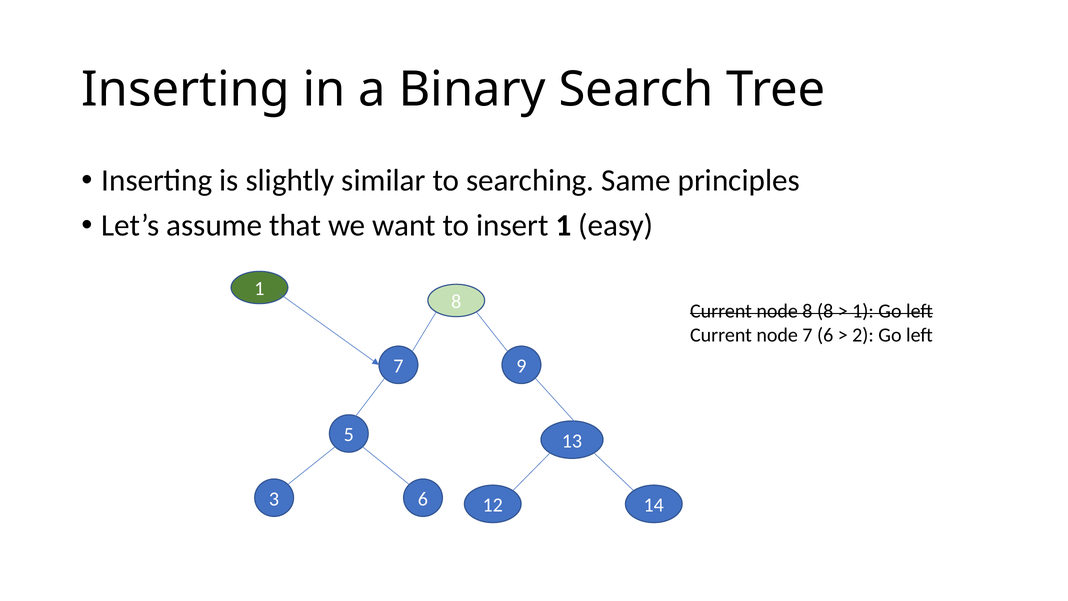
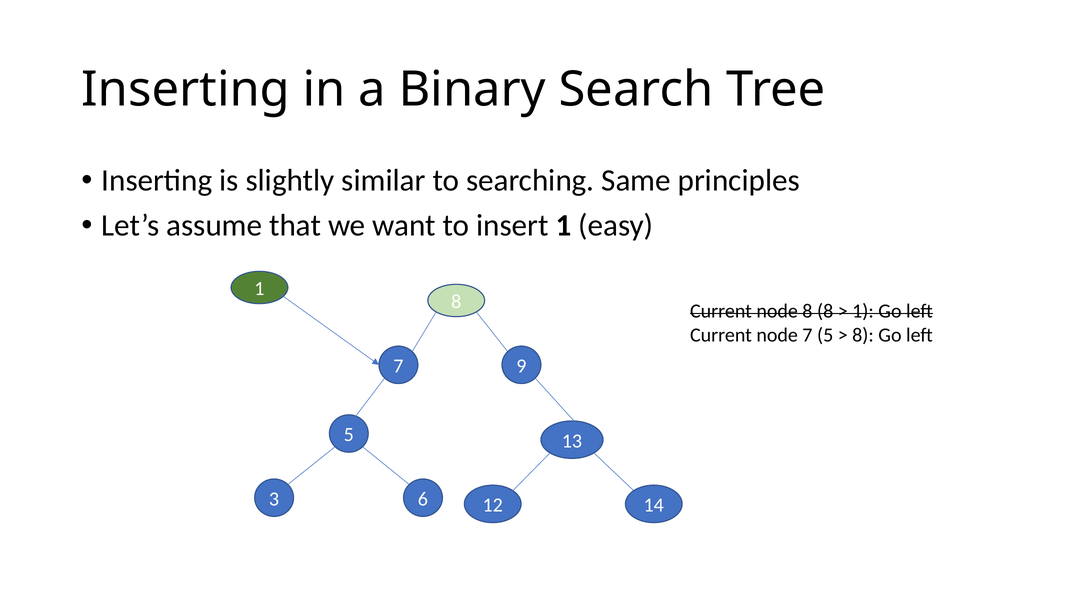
node 7 6: 6 -> 5
2 at (863, 335): 2 -> 8
